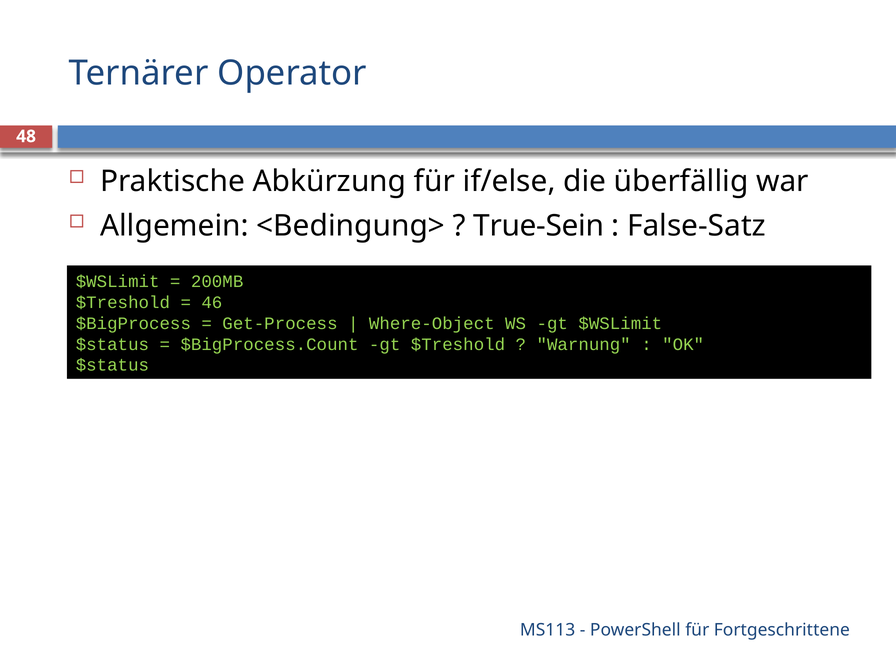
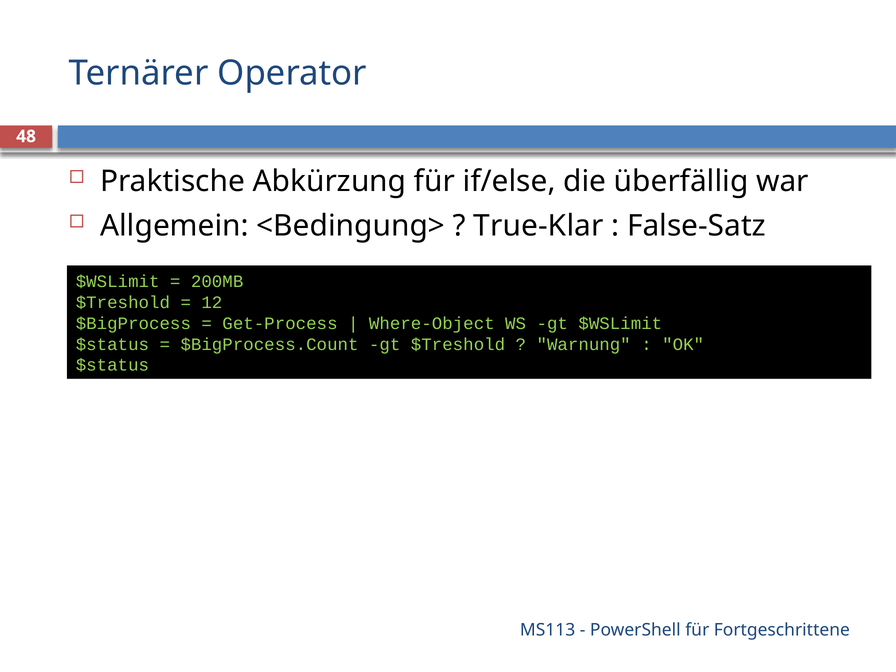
True-Sein: True-Sein -> True-Klar
46: 46 -> 12
